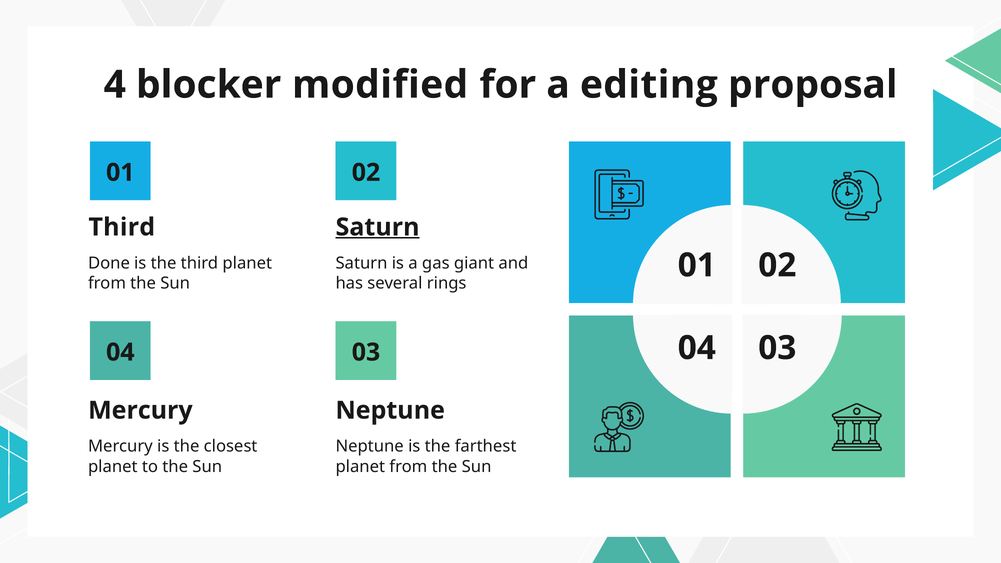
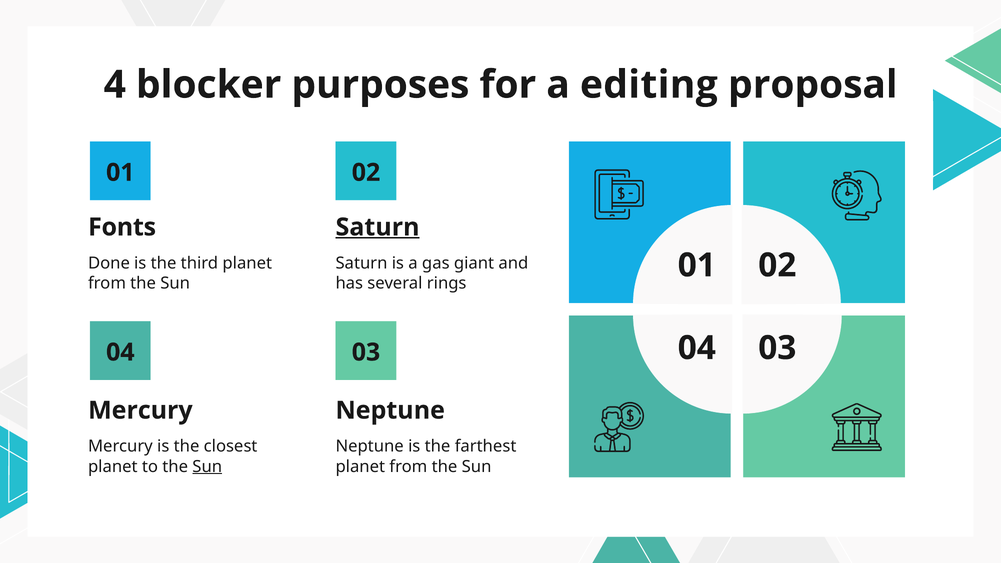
modified: modified -> purposes
Third at (122, 227): Third -> Fonts
Sun at (207, 467) underline: none -> present
